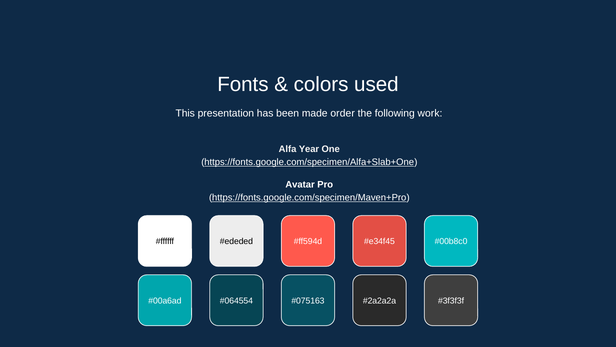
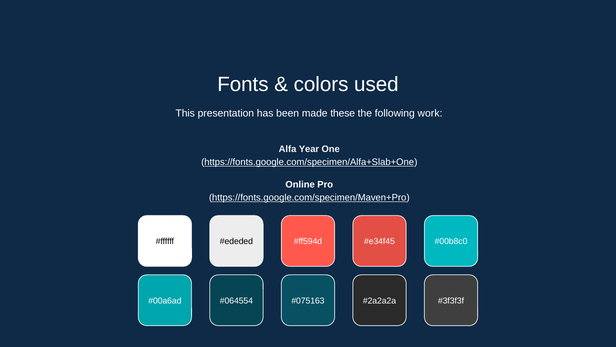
order: order -> these
Avatar: Avatar -> Online
